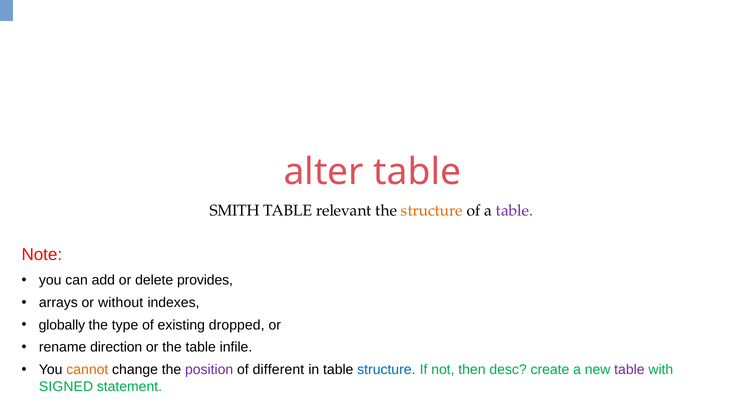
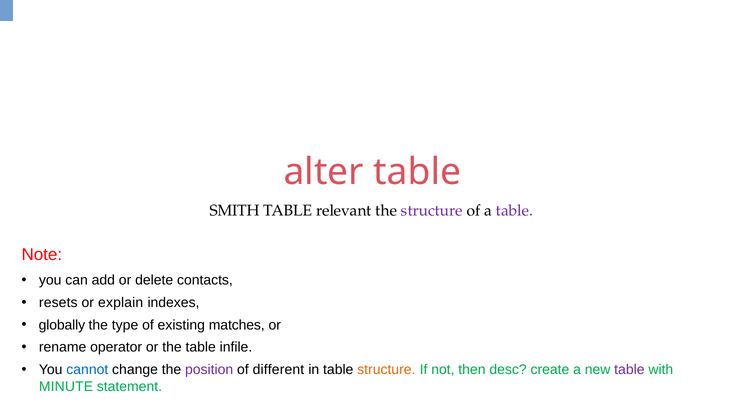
structure at (432, 210) colour: orange -> purple
provides: provides -> contacts
arrays: arrays -> resets
without: without -> explain
dropped: dropped -> matches
direction: direction -> operator
cannot colour: orange -> blue
structure at (386, 370) colour: blue -> orange
SIGNED: SIGNED -> MINUTE
